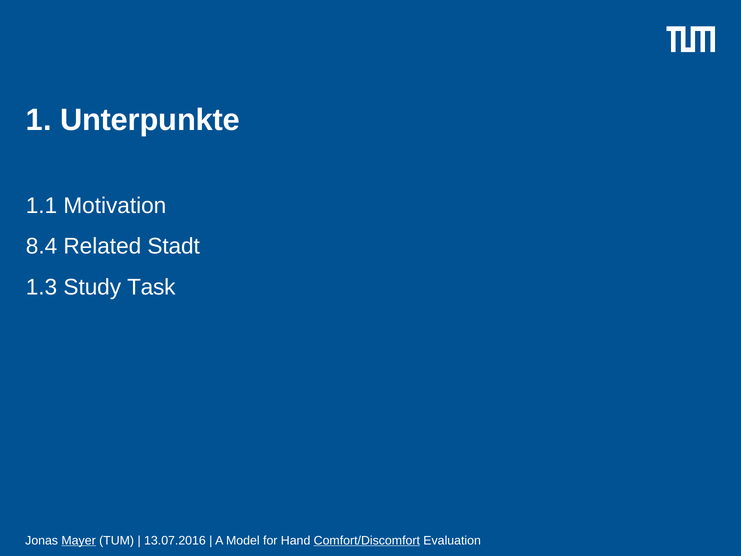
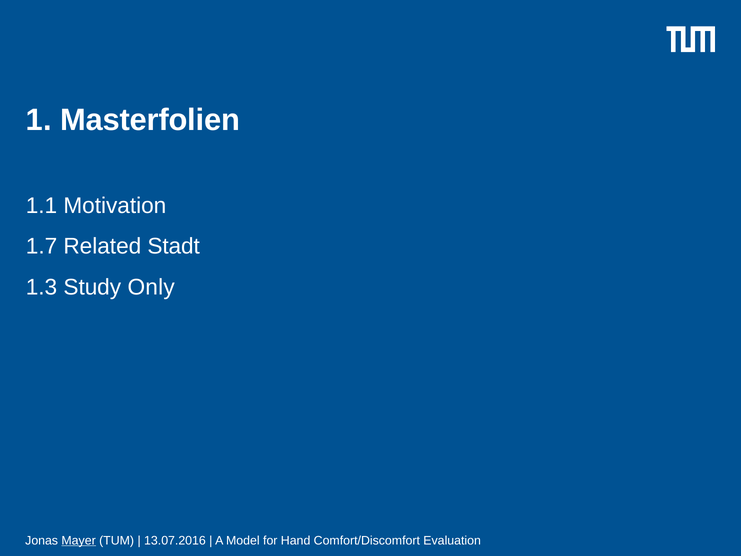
Unterpunkte: Unterpunkte -> Masterfolien
8.4: 8.4 -> 1.7
Task: Task -> Only
Comfort/Discomfort underline: present -> none
